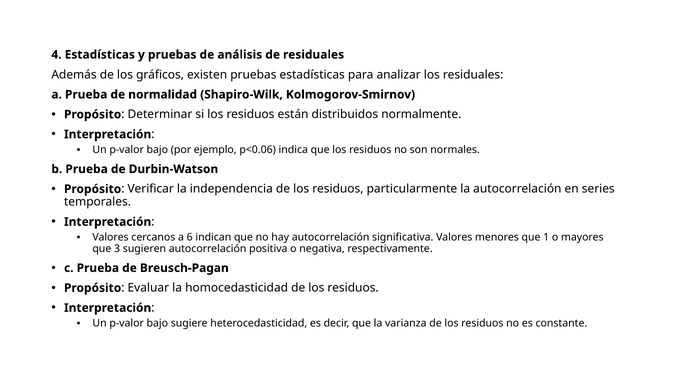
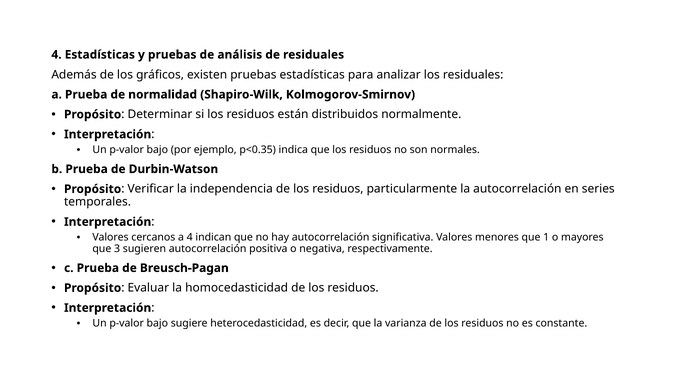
p<0.06: p<0.06 -> p<0.35
a 6: 6 -> 4
